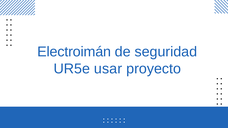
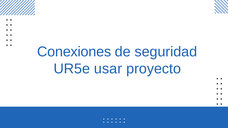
Electroimán: Electroimán -> Conexiones
